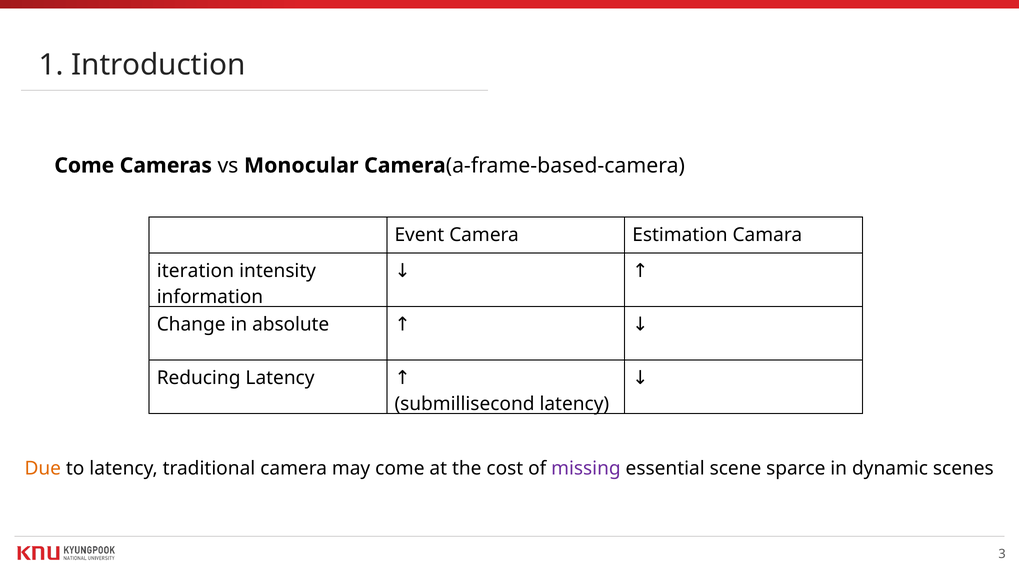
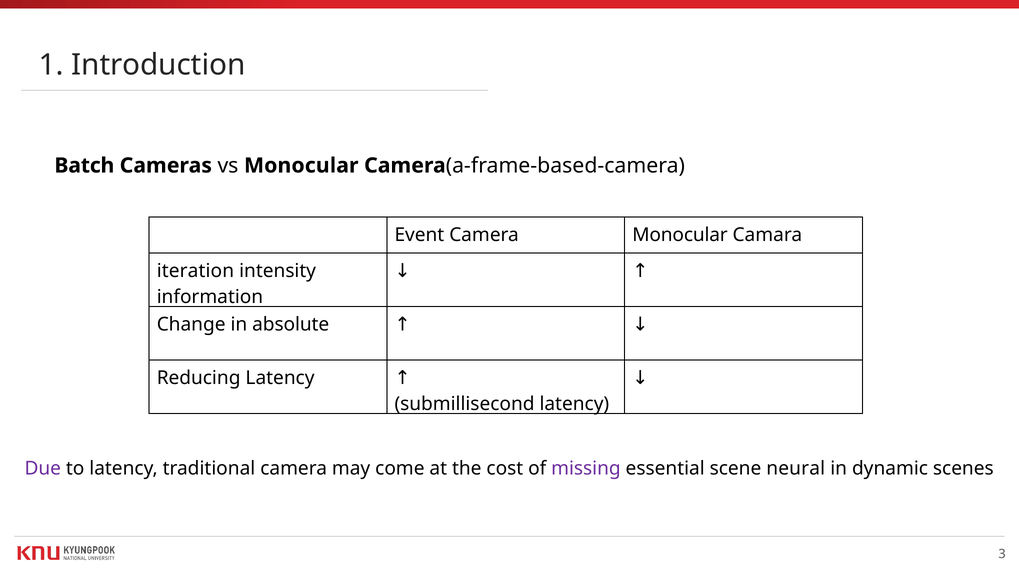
Come at (84, 166): Come -> Batch
Camera Estimation: Estimation -> Monocular
Due colour: orange -> purple
sparce: sparce -> neural
